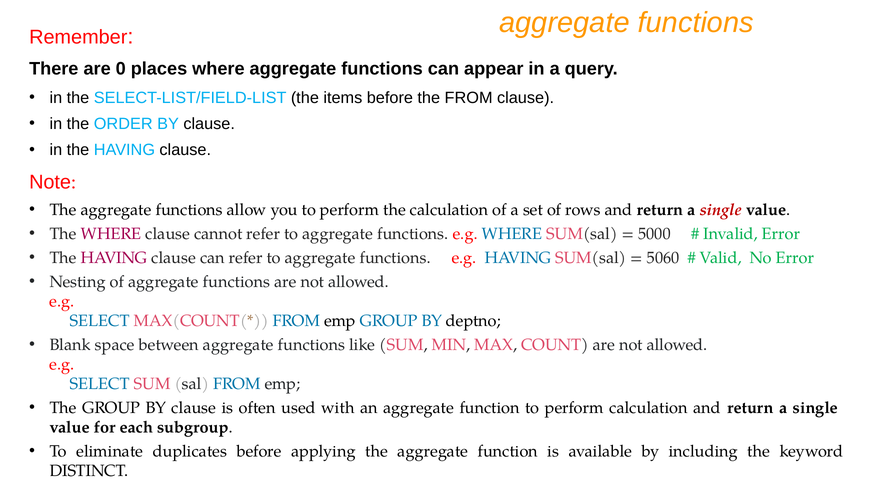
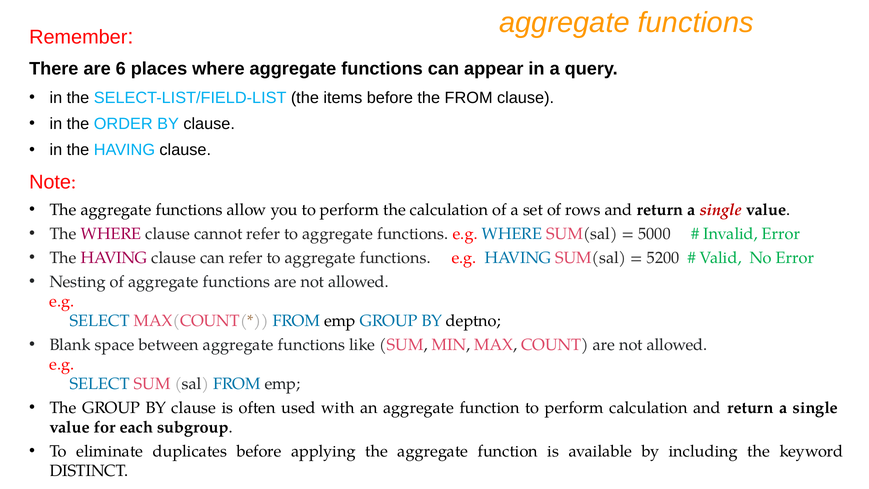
0: 0 -> 6
5060: 5060 -> 5200
